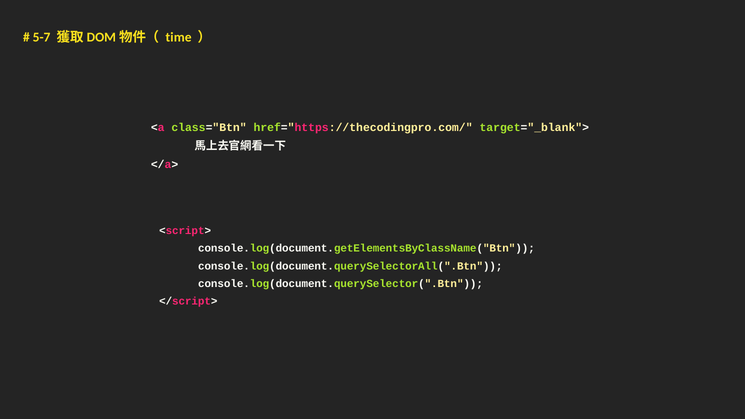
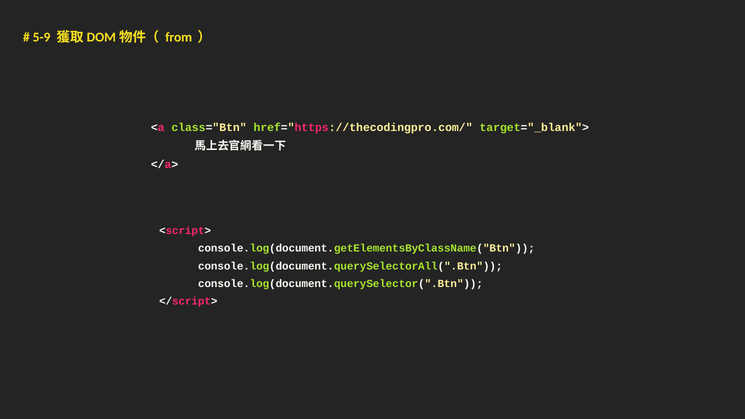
5-7: 5-7 -> 5-9
time: time -> from
